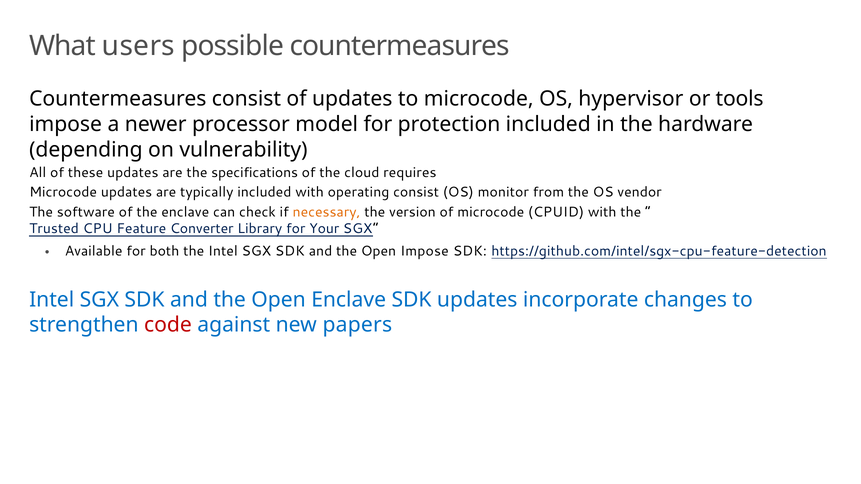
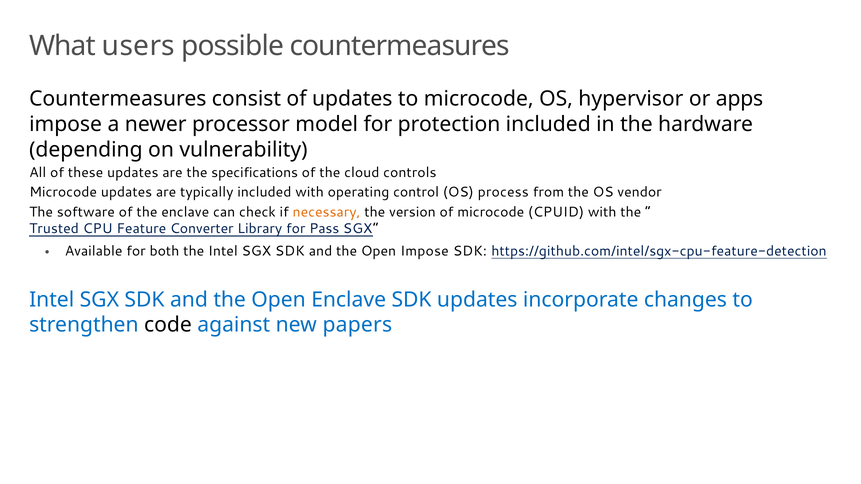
tools: tools -> apps
requires: requires -> controls
operating consist: consist -> control
monitor: monitor -> process
Your: Your -> Pass
code colour: red -> black
